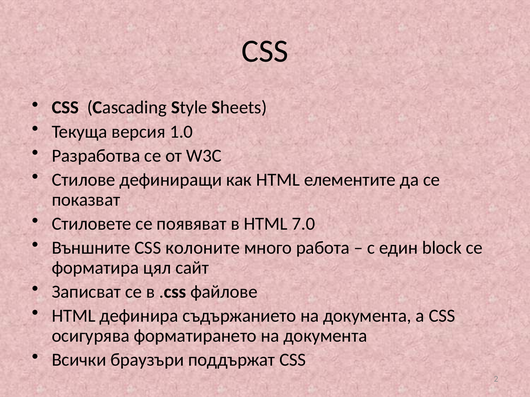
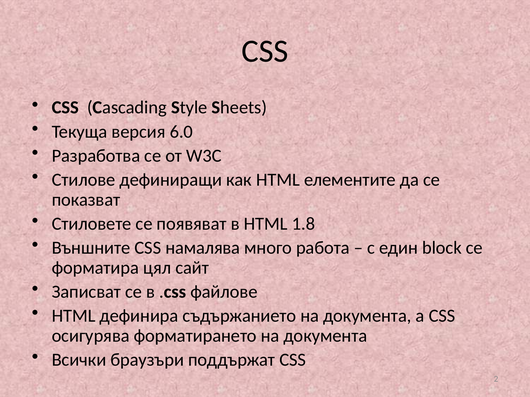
1.0: 1.0 -> 6.0
7.0: 7.0 -> 1.8
колоните: колоните -> намалява
